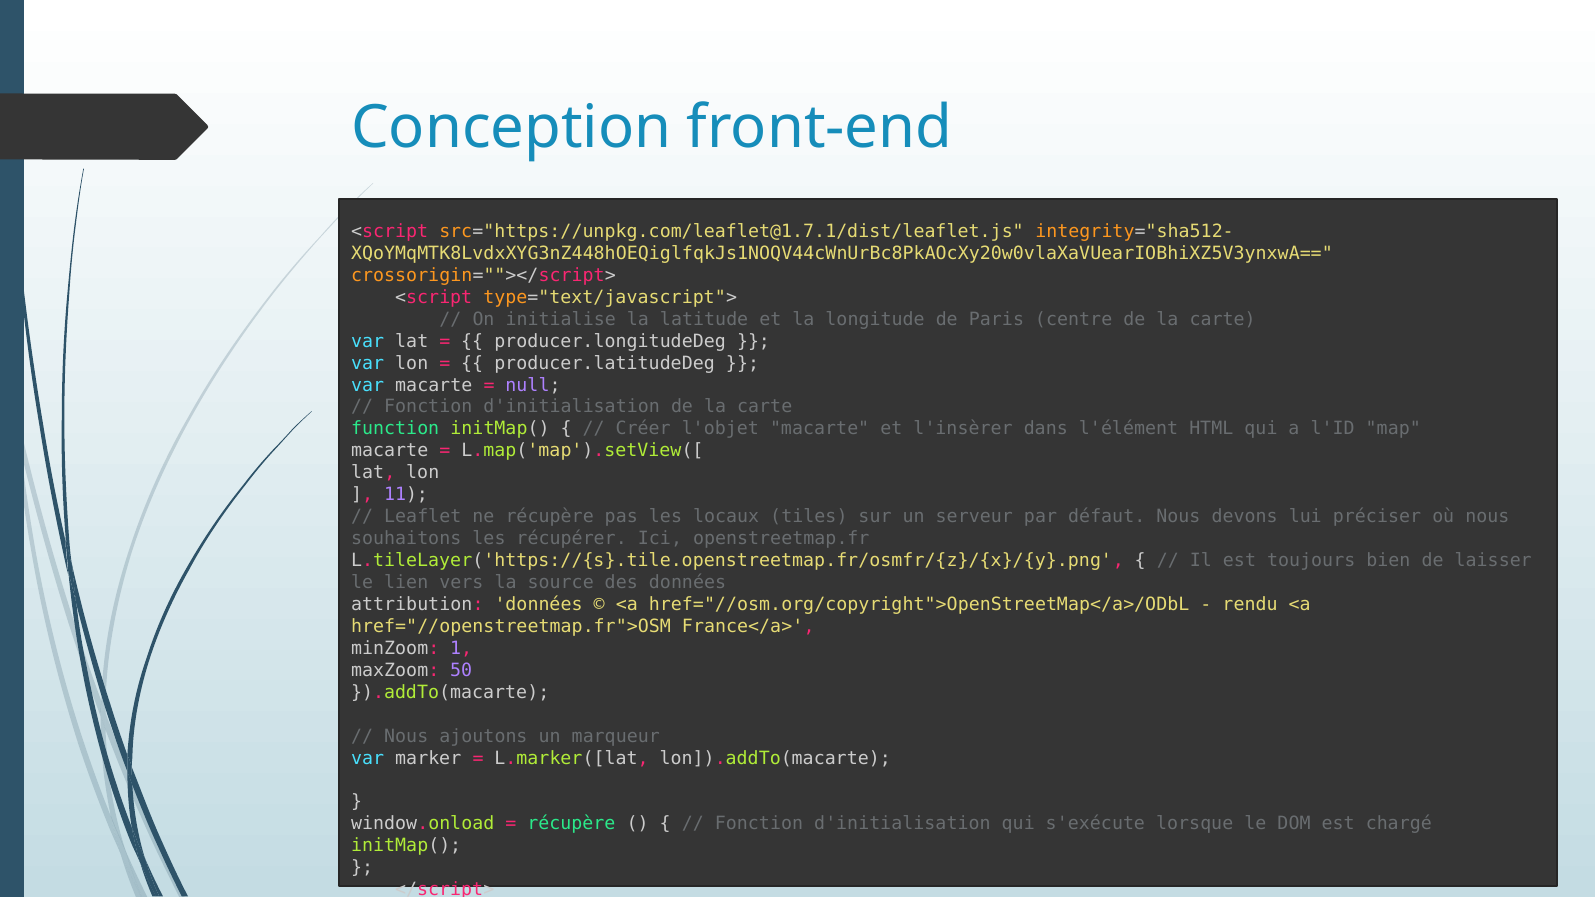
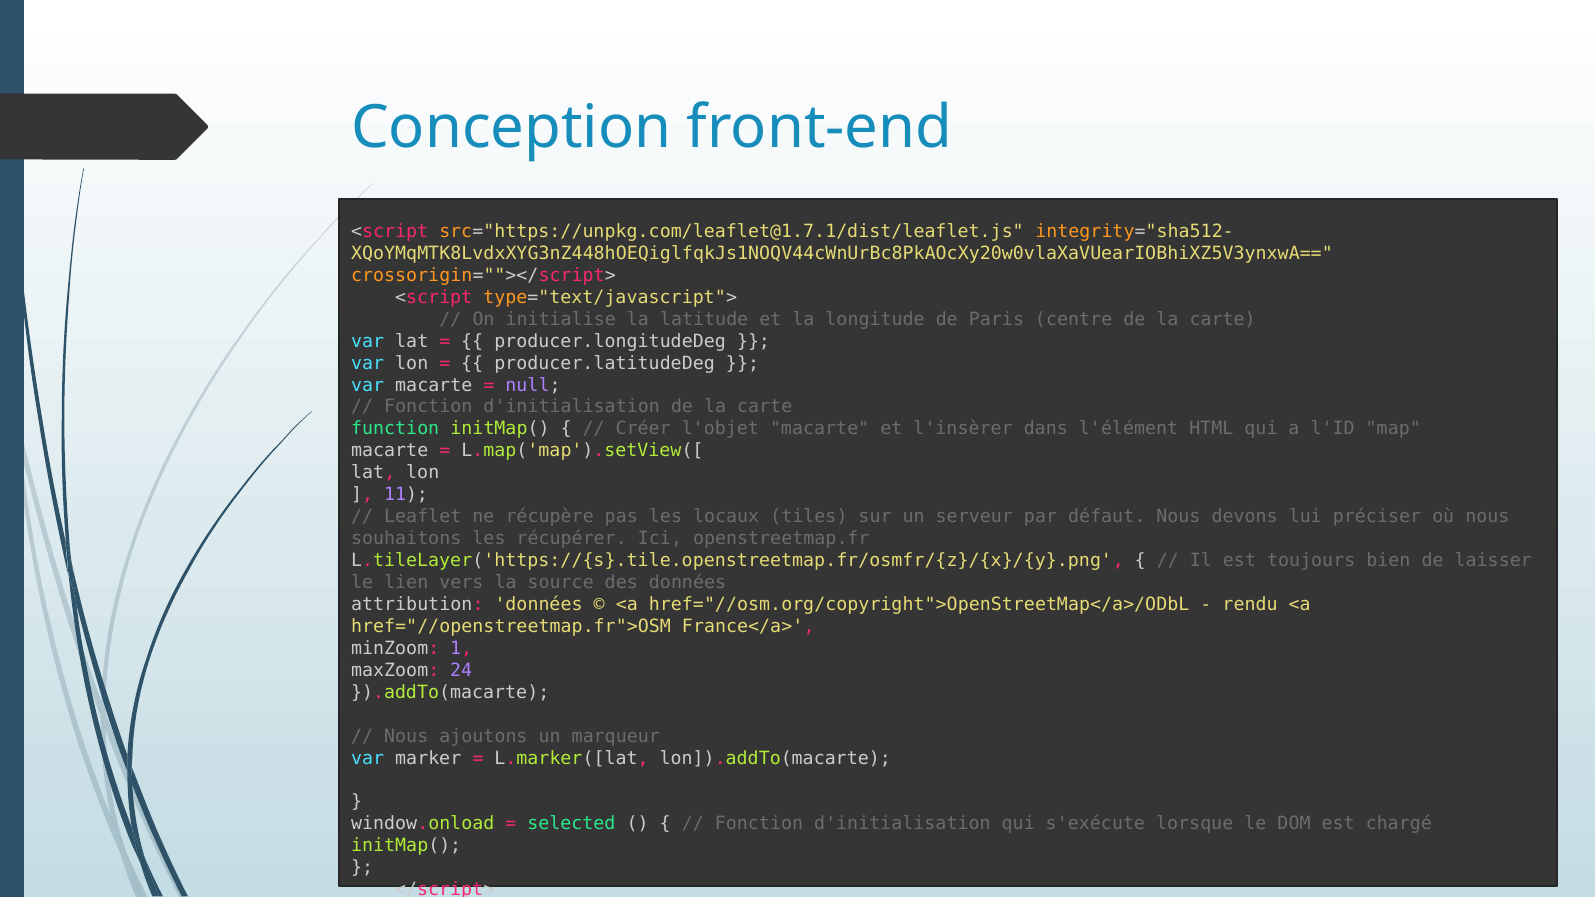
50: 50 -> 24
récupère at (571, 824): récupère -> selected
